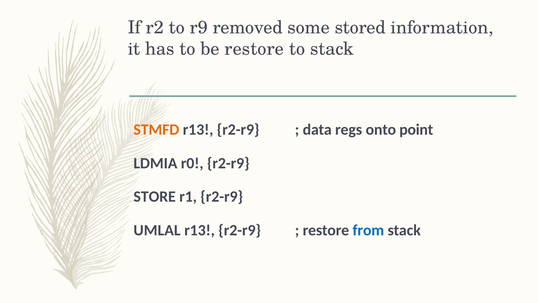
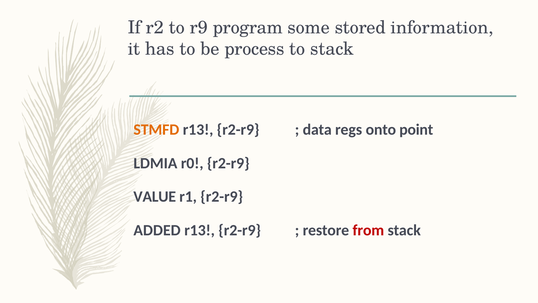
removed: removed -> program
be restore: restore -> process
STORE: STORE -> VALUE
UMLAL: UMLAL -> ADDED
from colour: blue -> red
